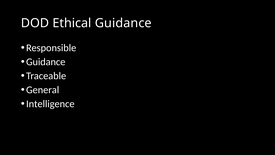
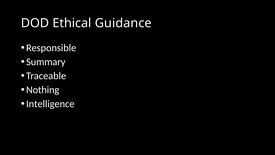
Guidance at (46, 62): Guidance -> Summary
General: General -> Nothing
